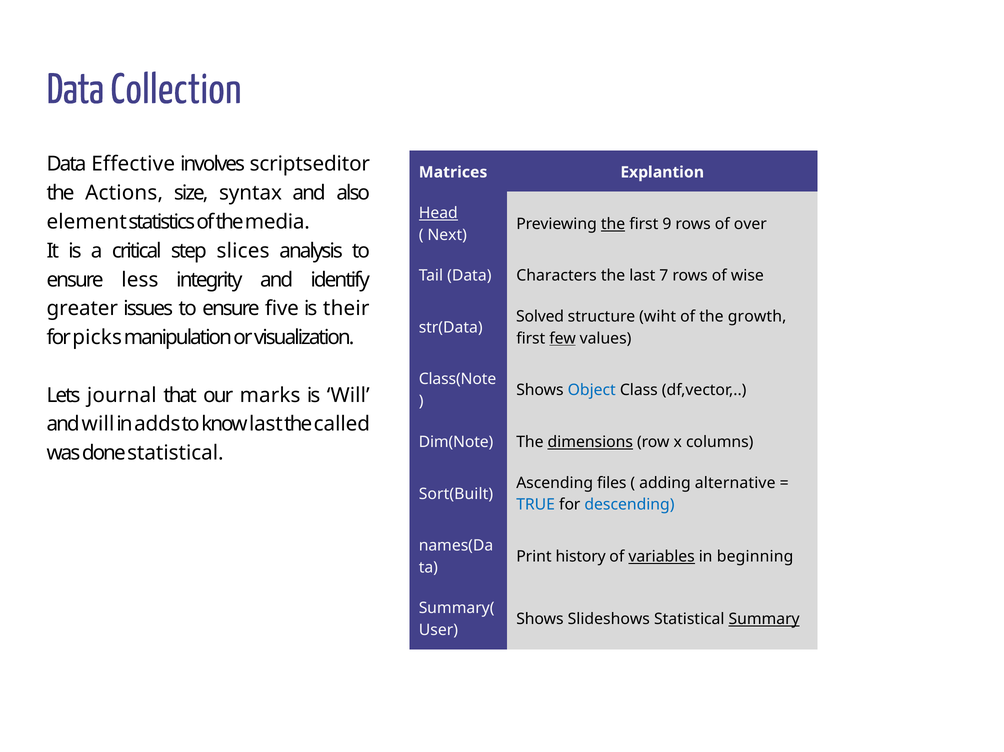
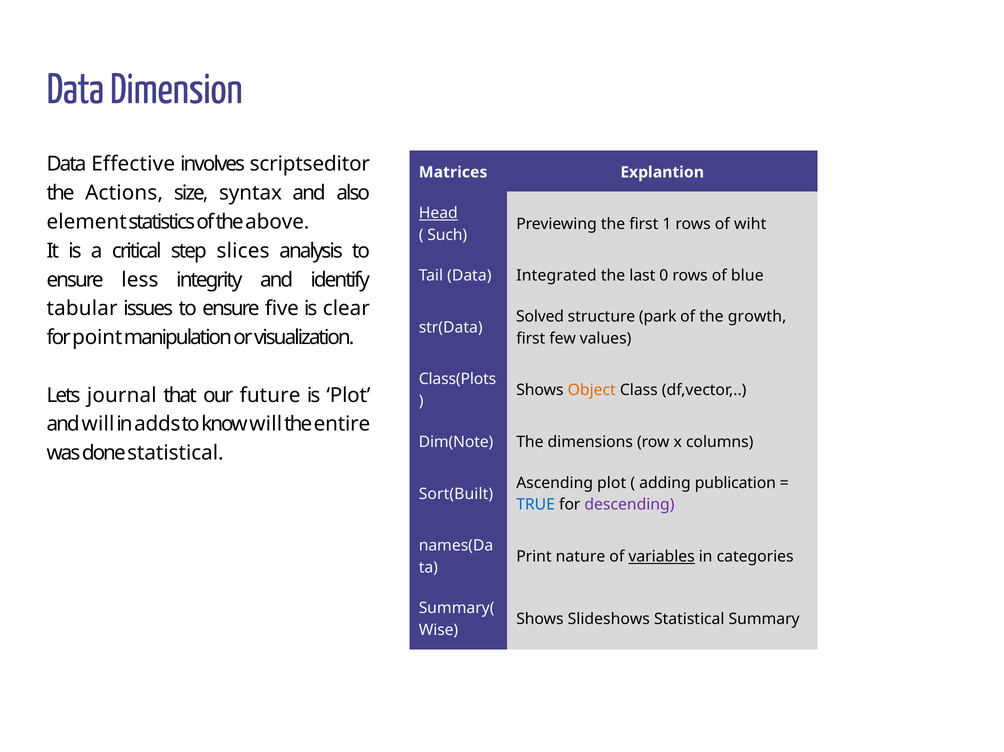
Collection: Collection -> Dimension
media: media -> above
the at (613, 224) underline: present -> none
9: 9 -> 1
over: over -> wiht
Next: Next -> Such
Characters: Characters -> Integrated
7: 7 -> 0
wise: wise -> blue
greater: greater -> tabular
their: their -> clear
wiht: wiht -> park
picks: picks -> point
few underline: present -> none
Class(Note: Class(Note -> Class(Plots
Object colour: blue -> orange
marks: marks -> future
is Will: Will -> Plot
know last: last -> will
called: called -> entire
dimensions underline: present -> none
Ascending files: files -> plot
alternative: alternative -> publication
descending colour: blue -> purple
history: history -> nature
beginning: beginning -> categories
Summary underline: present -> none
User: User -> Wise
